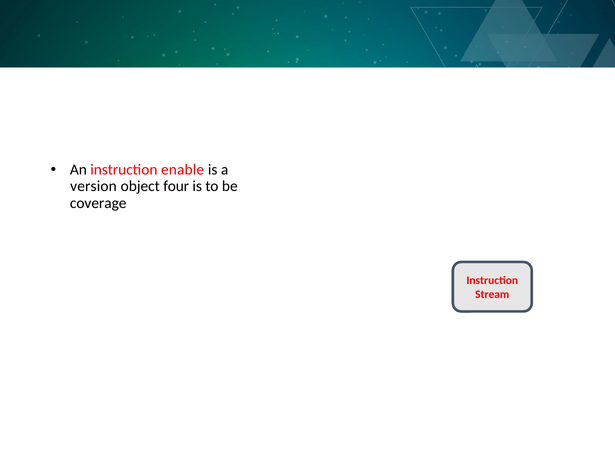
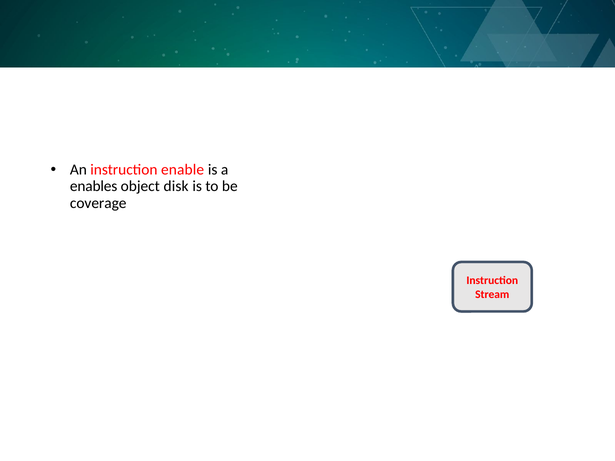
version: version -> enables
four: four -> disk
